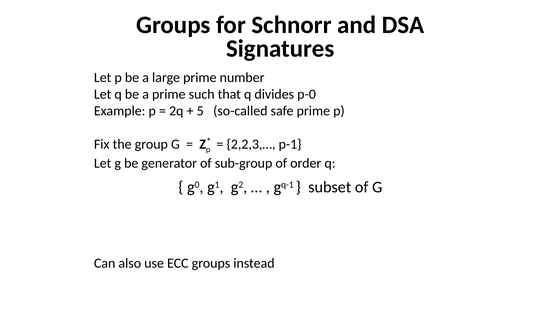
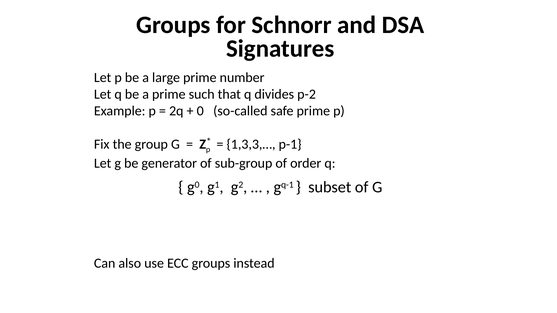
p-0: p-0 -> p-2
5: 5 -> 0
2,2,3,…: 2,2,3,… -> 1,3,3,…
